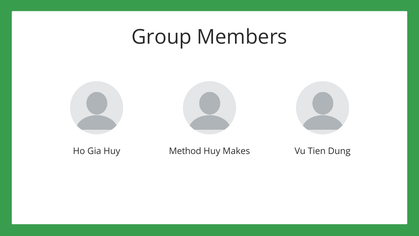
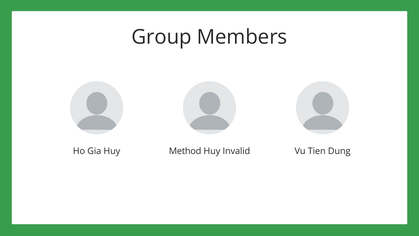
Makes: Makes -> Invalid
